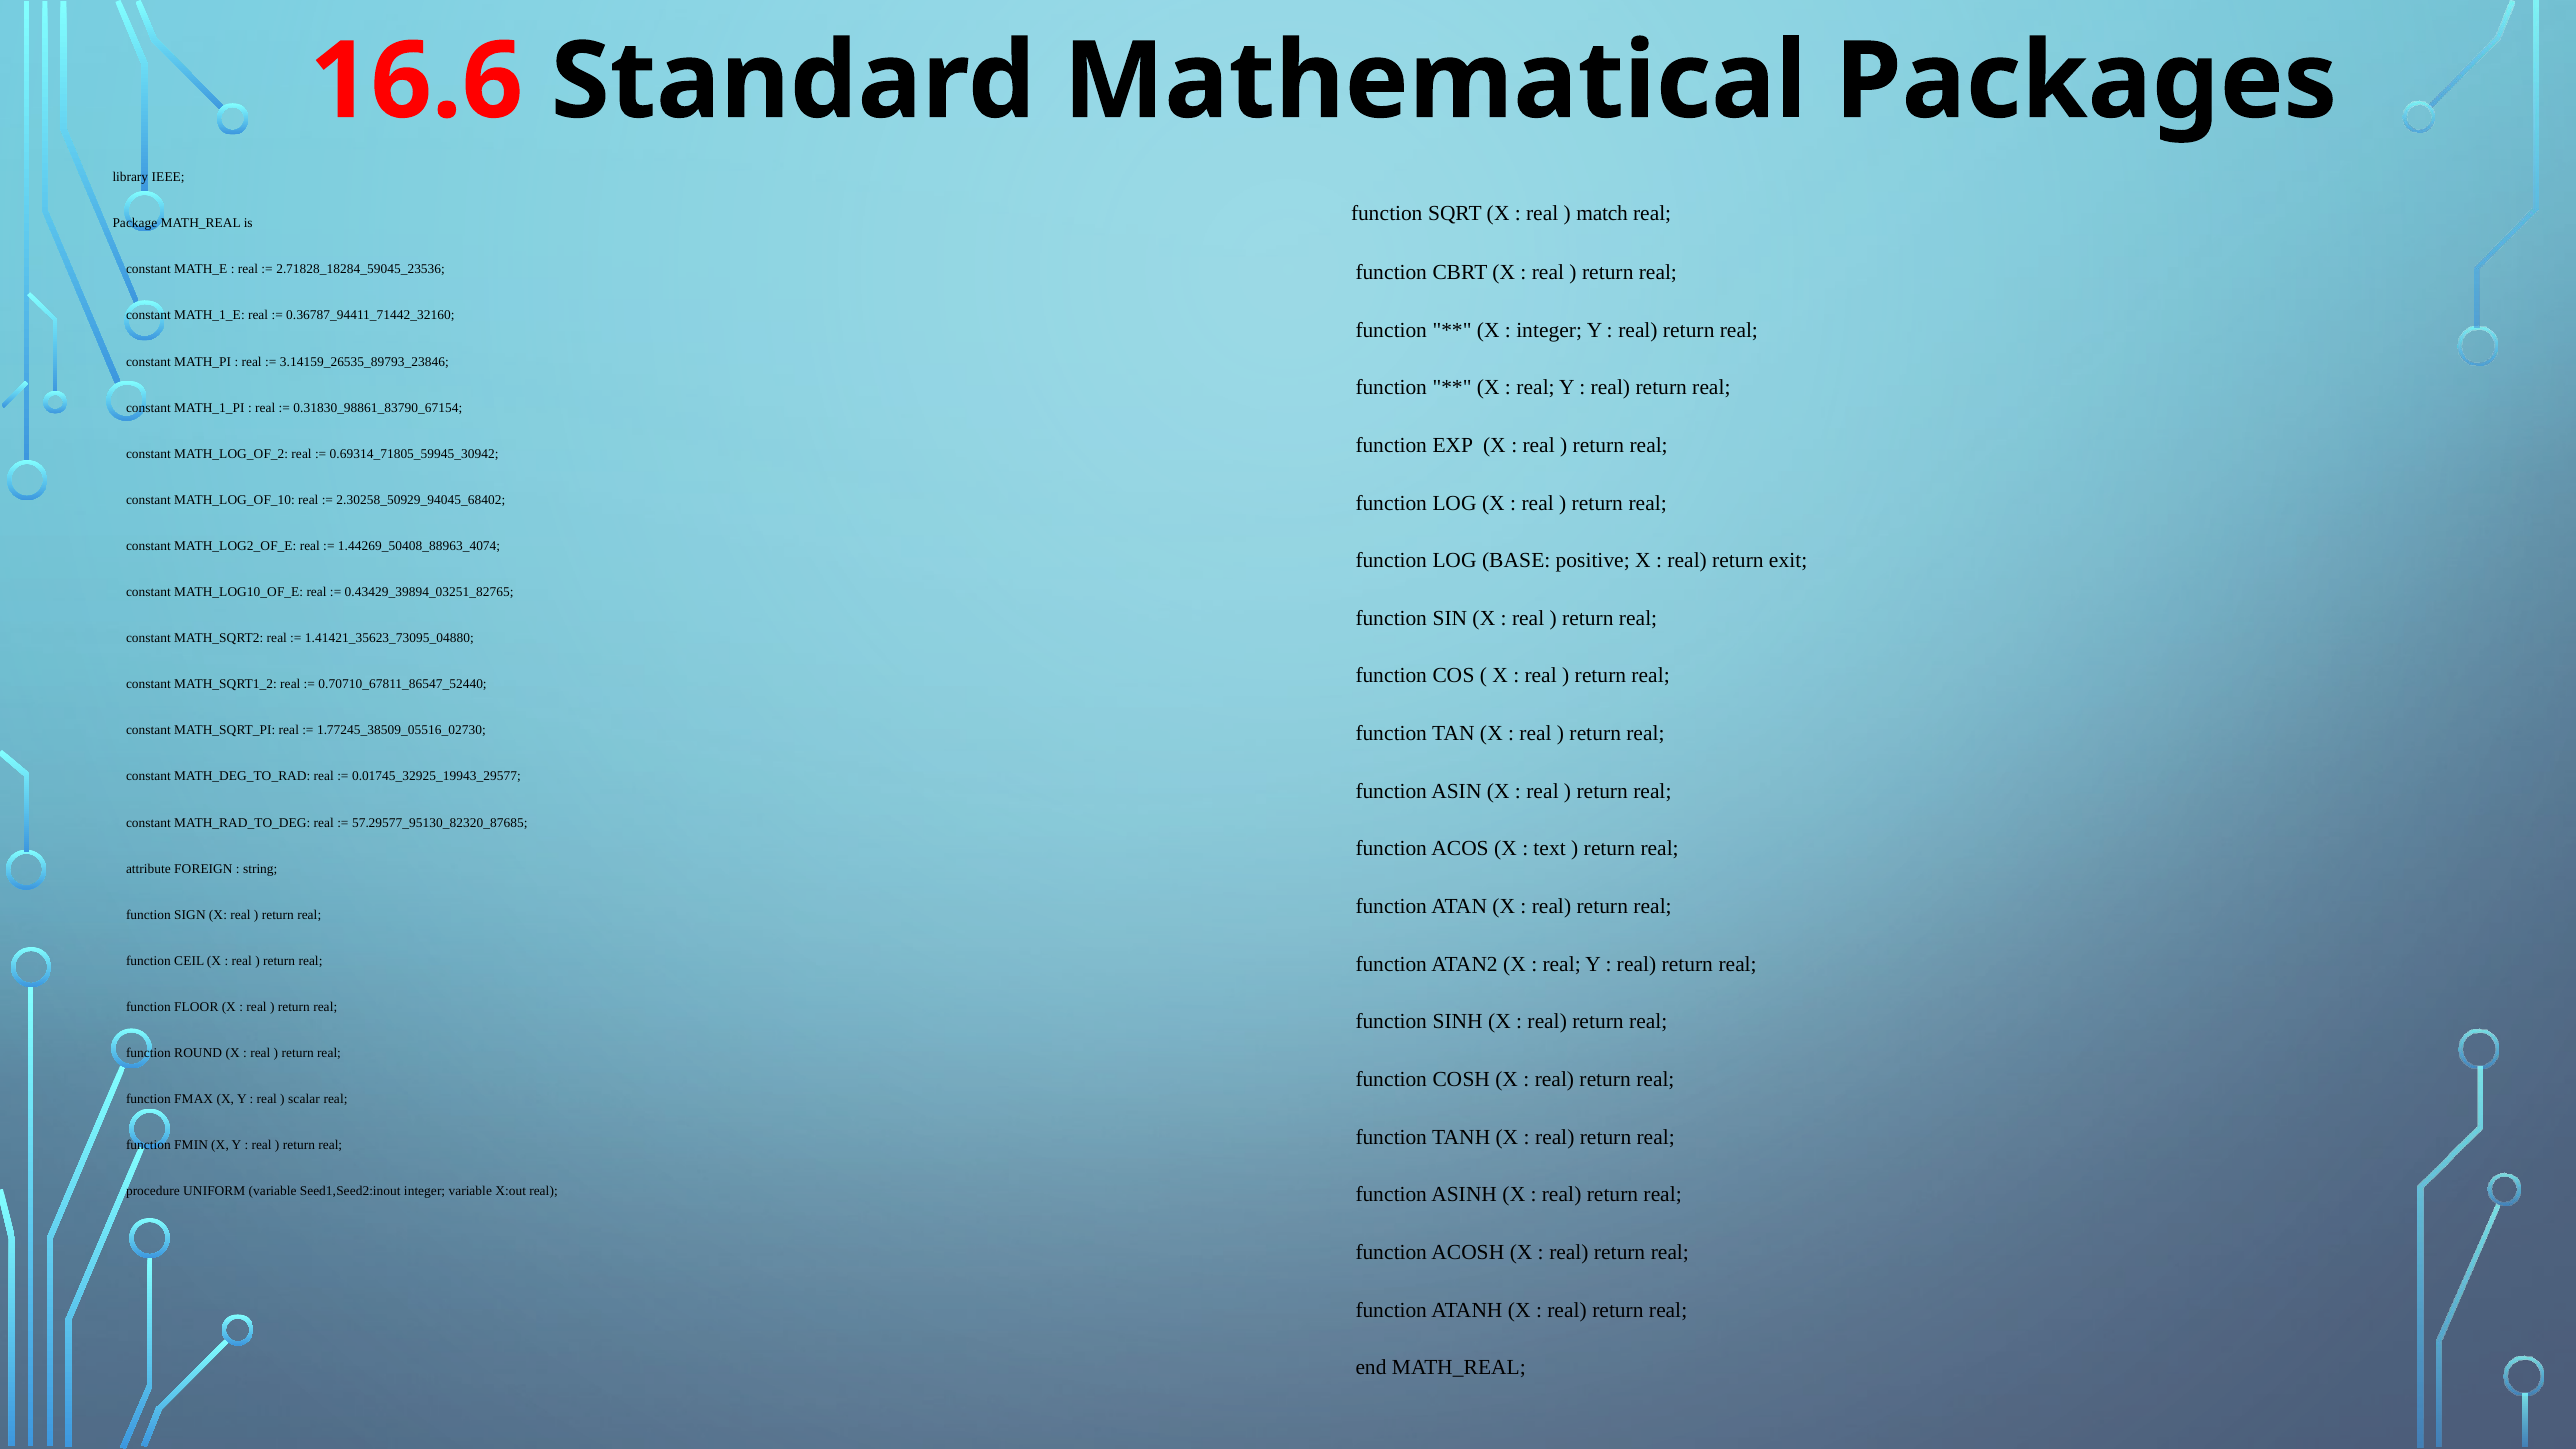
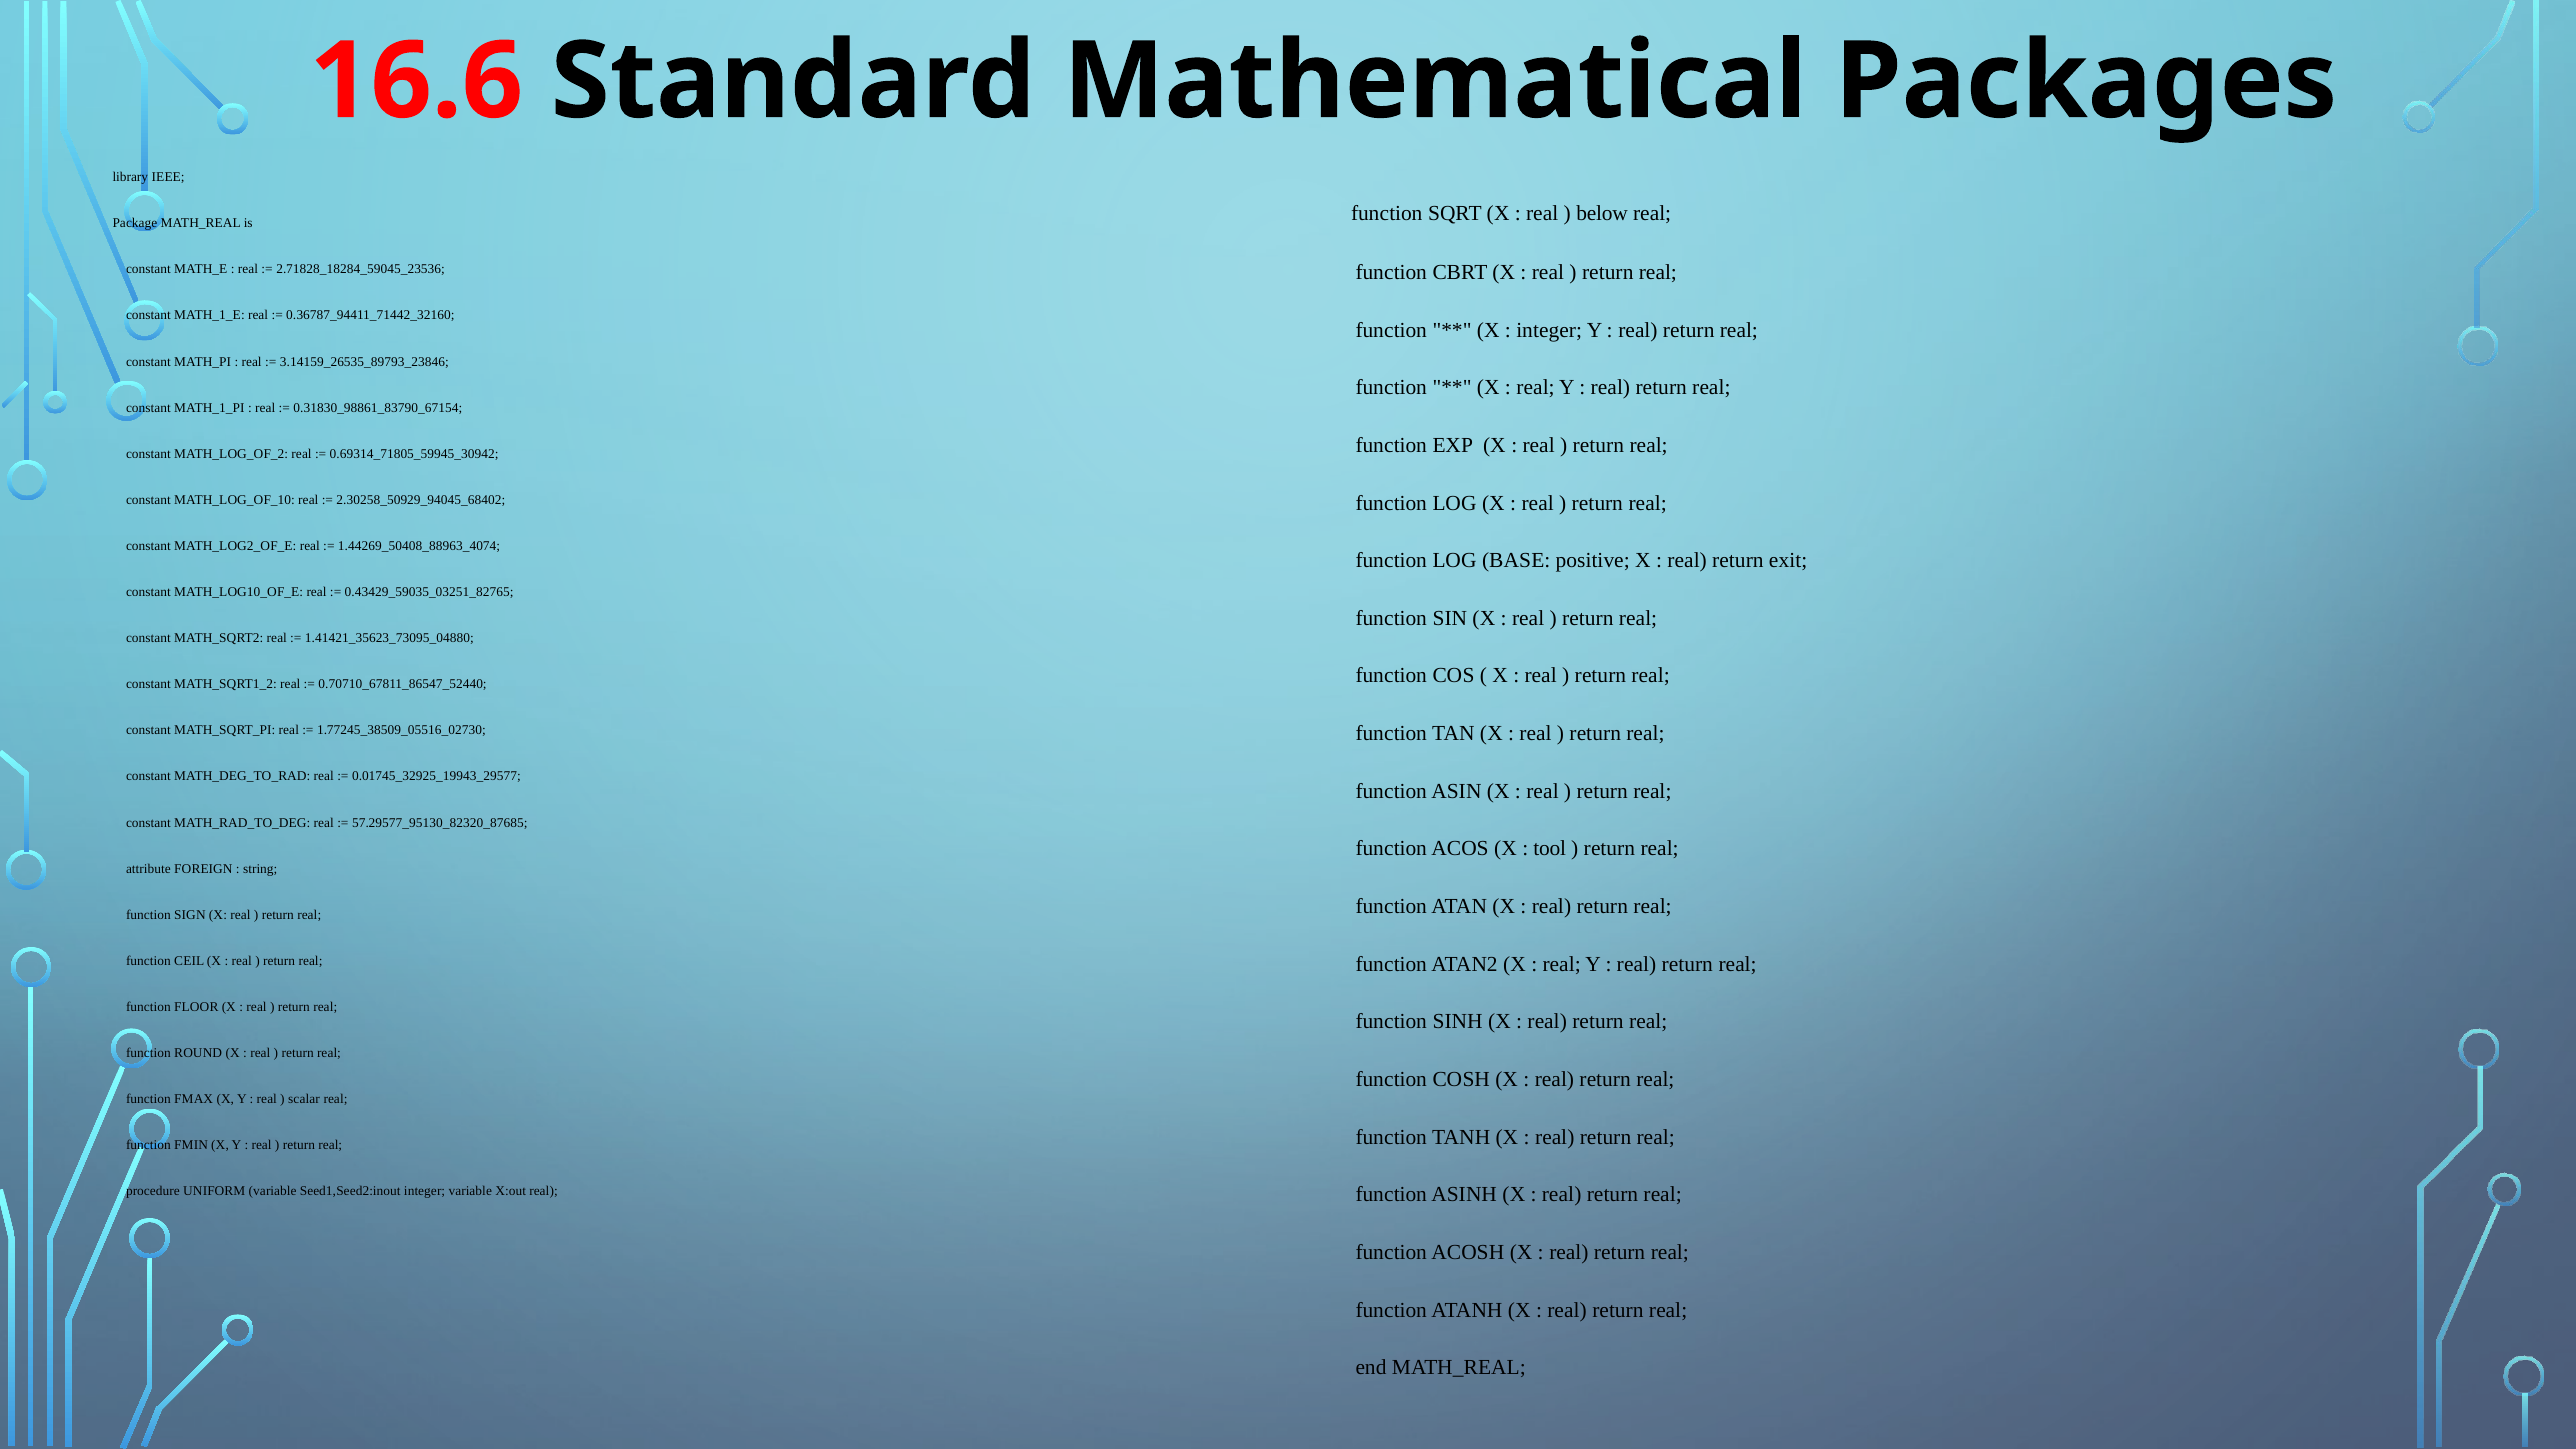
match: match -> below
0.43429_39894_03251_82765: 0.43429_39894_03251_82765 -> 0.43429_59035_03251_82765
text: text -> tool
